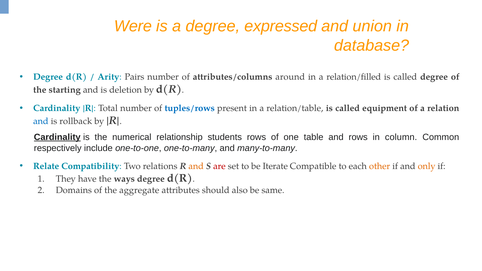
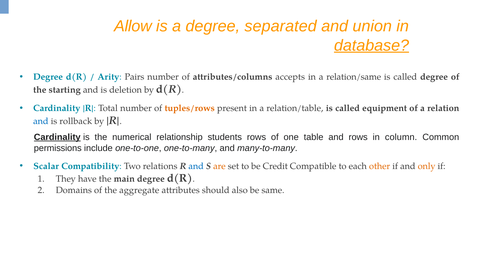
Were: Were -> Allow
expressed: expressed -> separated
database underline: none -> present
around: around -> accepts
relation/filled: relation/filled -> relation/same
tuples/rows colour: blue -> orange
respectively: respectively -> permissions
Relate: Relate -> Scalar
and at (196, 166) colour: orange -> blue
are colour: red -> orange
Iterate: Iterate -> Credit
ways: ways -> main
